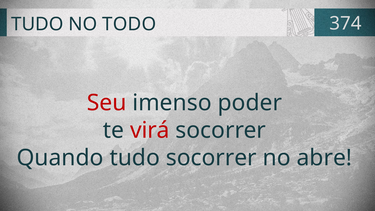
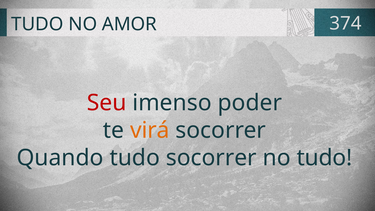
TODO: TODO -> AMOR
virá colour: red -> orange
no abre: abre -> tudo
